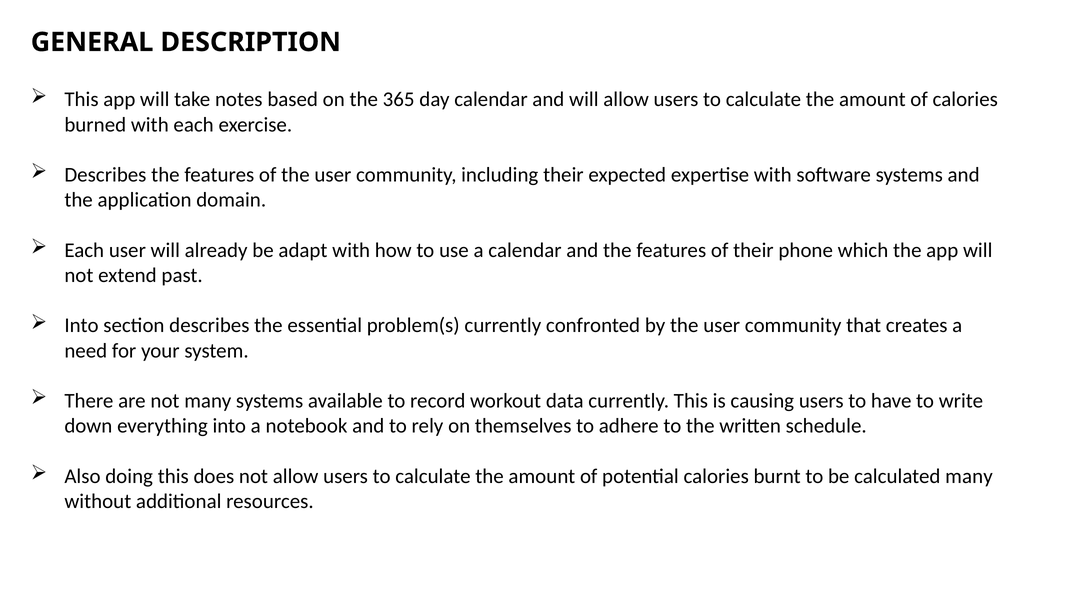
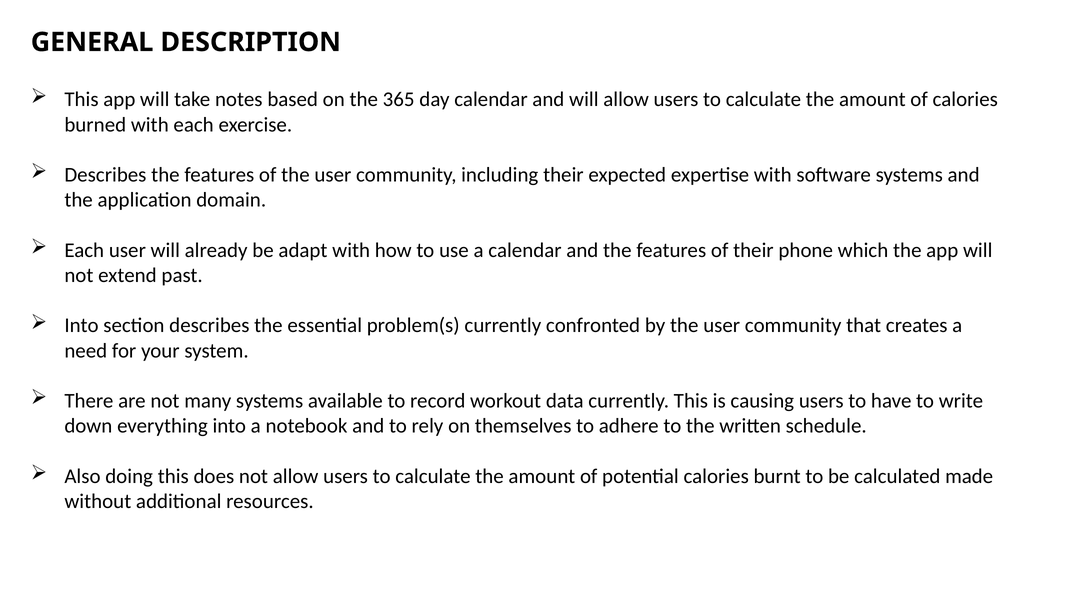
calculated many: many -> made
